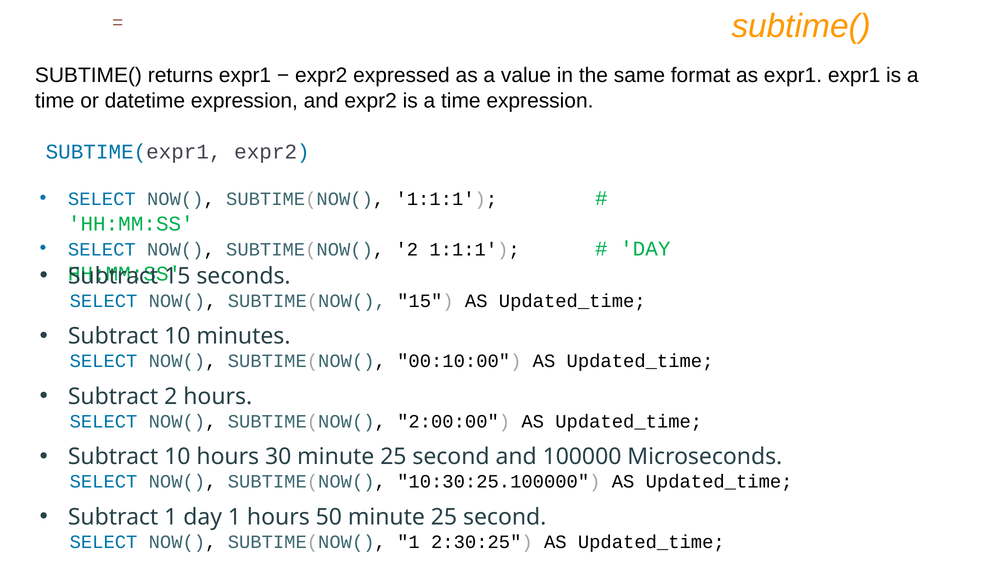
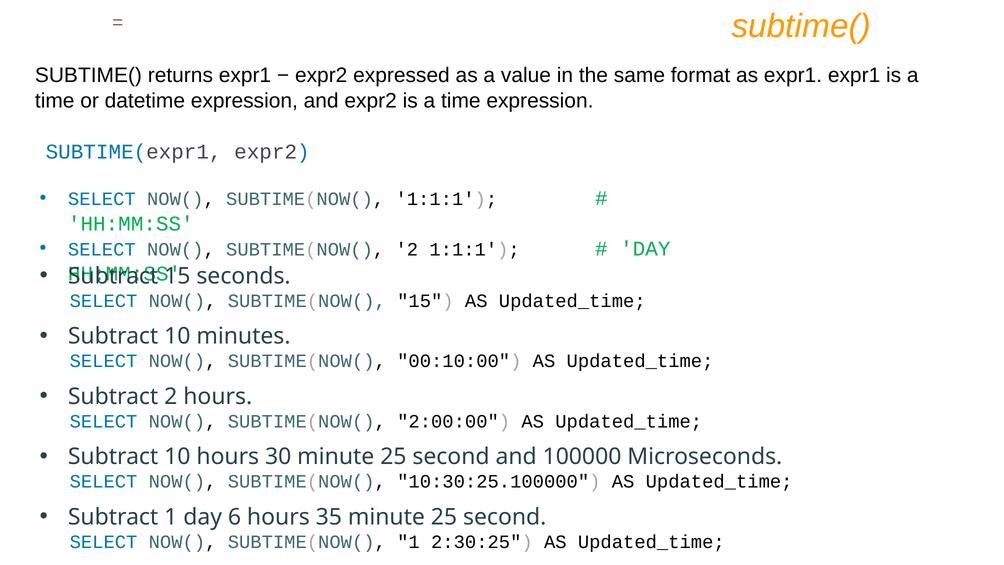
day 1: 1 -> 6
50: 50 -> 35
